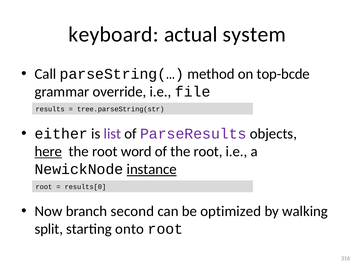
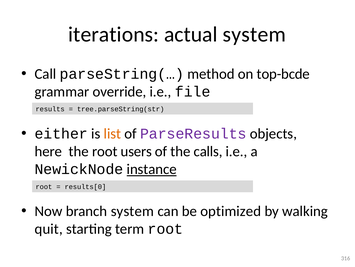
keyboard: keyboard -> iterations
list colour: purple -> orange
here underline: present -> none
word: word -> users
of the root: root -> calls
branch second: second -> system
split: split -> quit
onto: onto -> term
